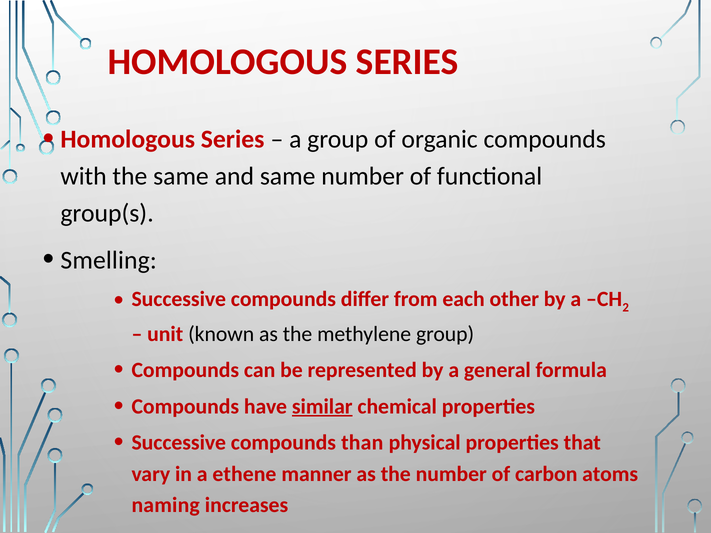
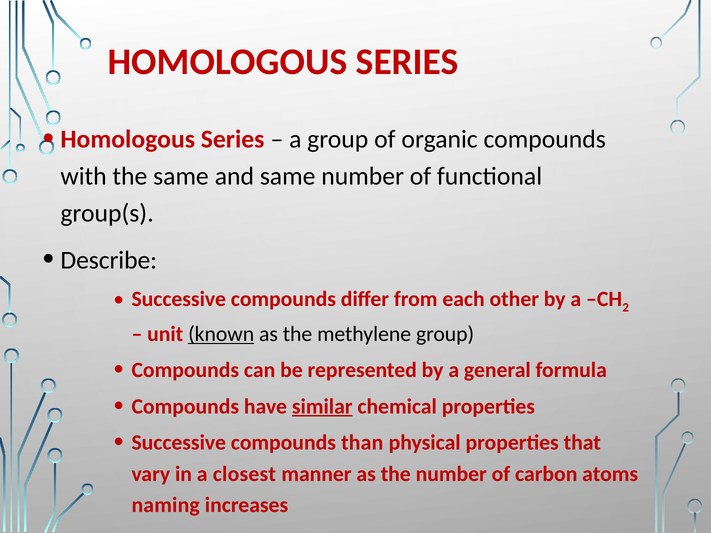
Smelling: Smelling -> Describe
known underline: none -> present
ethene: ethene -> closest
